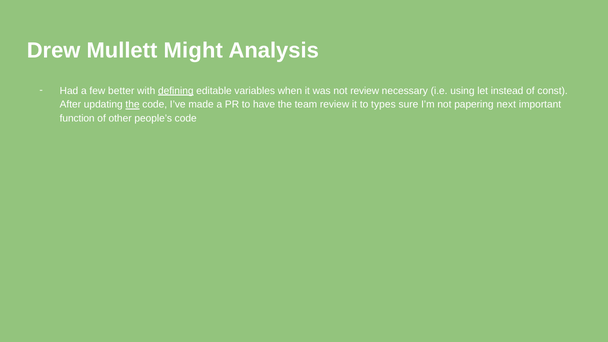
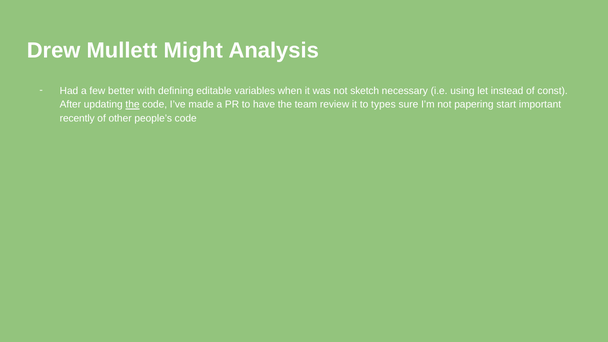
defining underline: present -> none
not review: review -> sketch
next: next -> start
function: function -> recently
